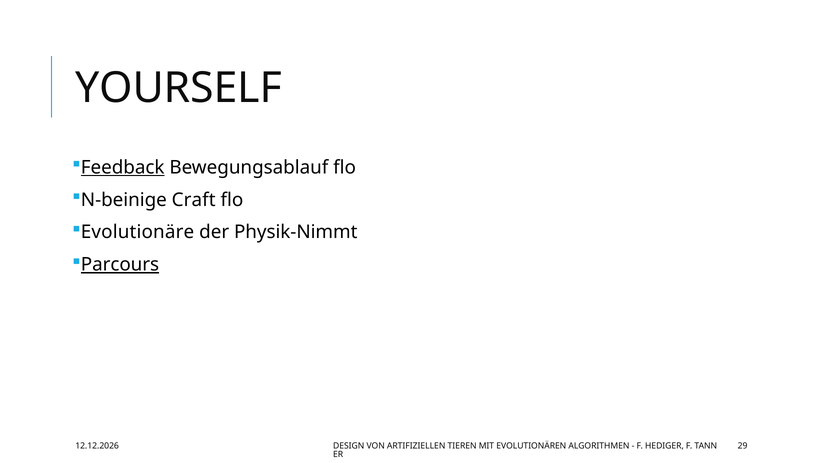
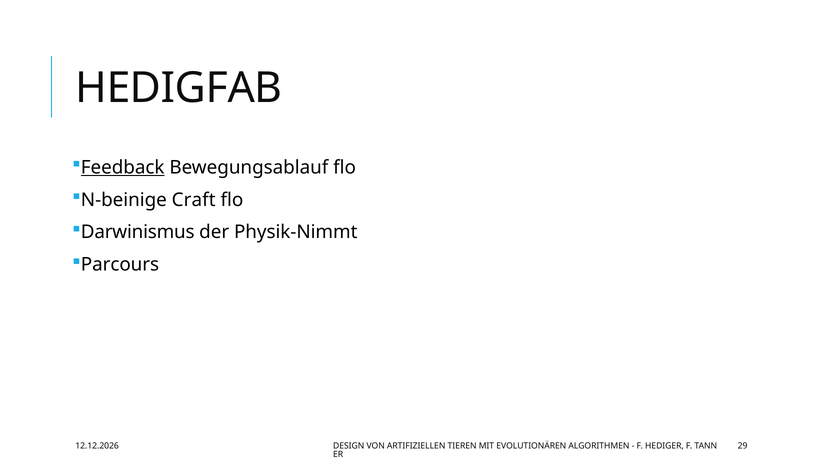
YOURSELF: YOURSELF -> HEDIGFAB
Evolutionäre: Evolutionäre -> Darwinismus
Parcours underline: present -> none
